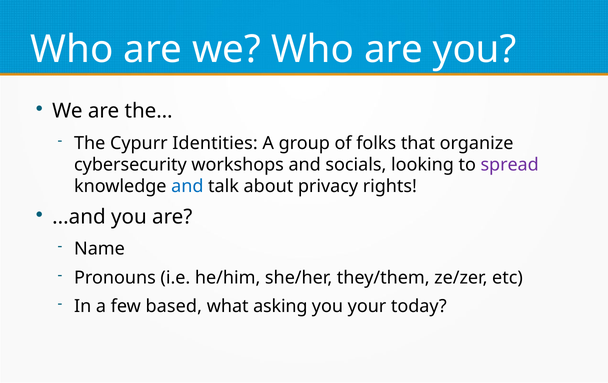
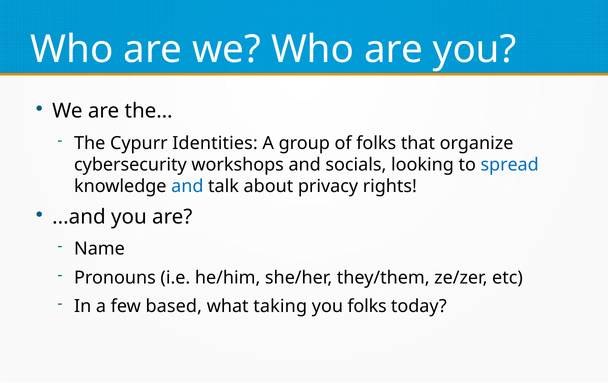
spread colour: purple -> blue
asking: asking -> taking
you your: your -> folks
